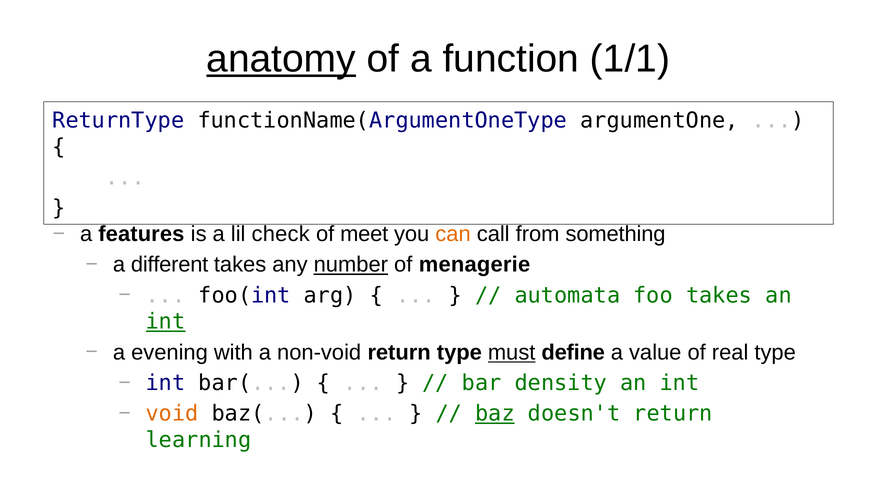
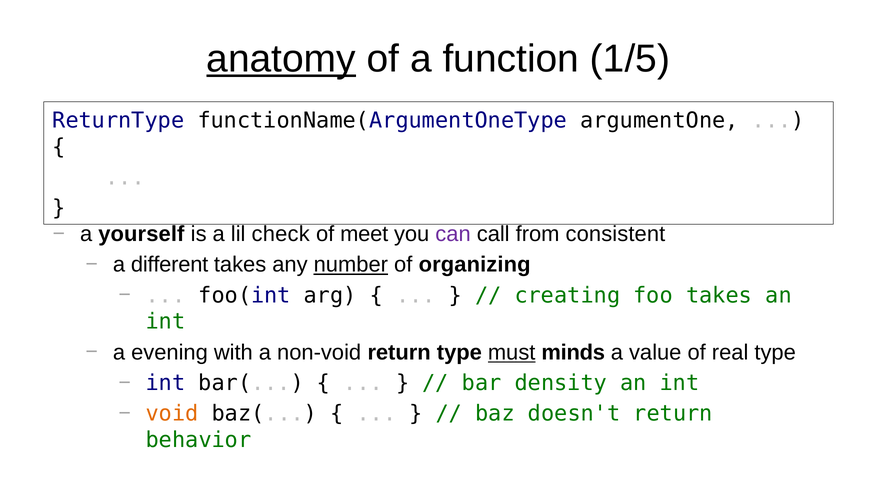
1/1: 1/1 -> 1/5
features: features -> yourself
can colour: orange -> purple
something: something -> consistent
menagerie: menagerie -> organizing
automata: automata -> creating
int at (166, 322) underline: present -> none
define: define -> minds
baz underline: present -> none
learning: learning -> behavior
